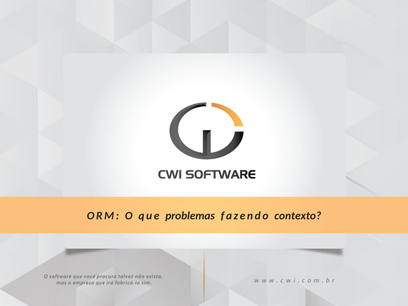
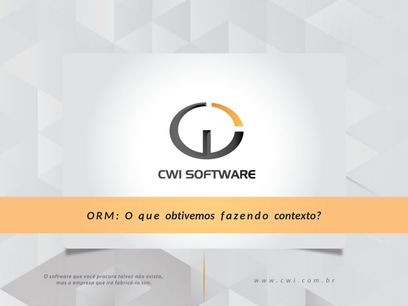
problemas: problemas -> obtivemos
